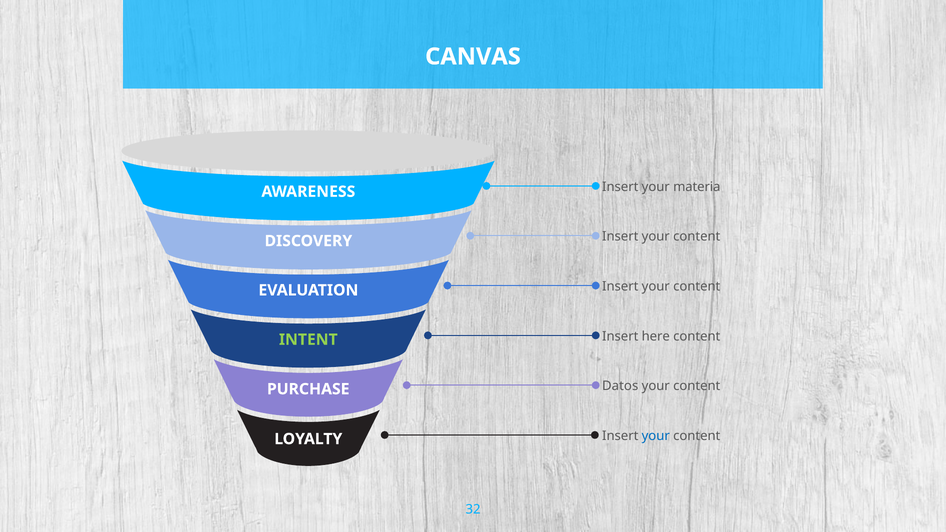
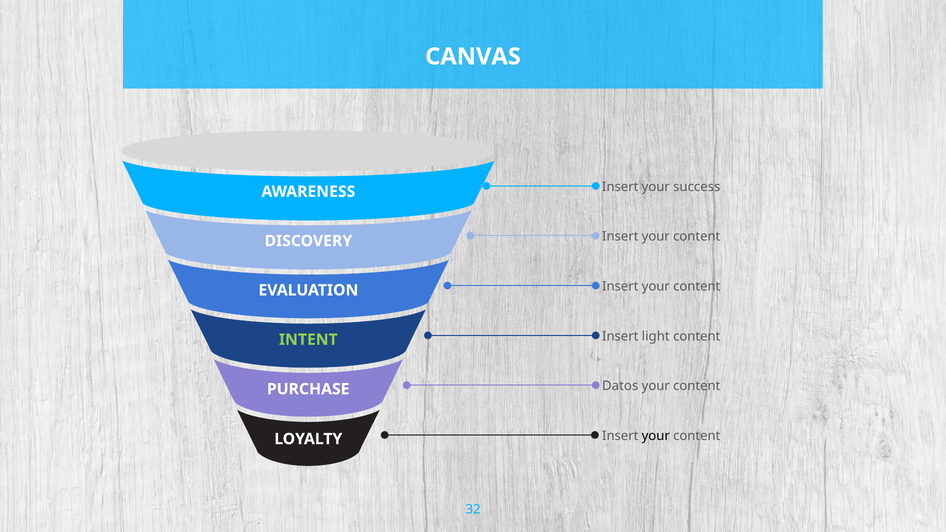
materia: materia -> success
here: here -> light
your at (656, 436) colour: blue -> black
